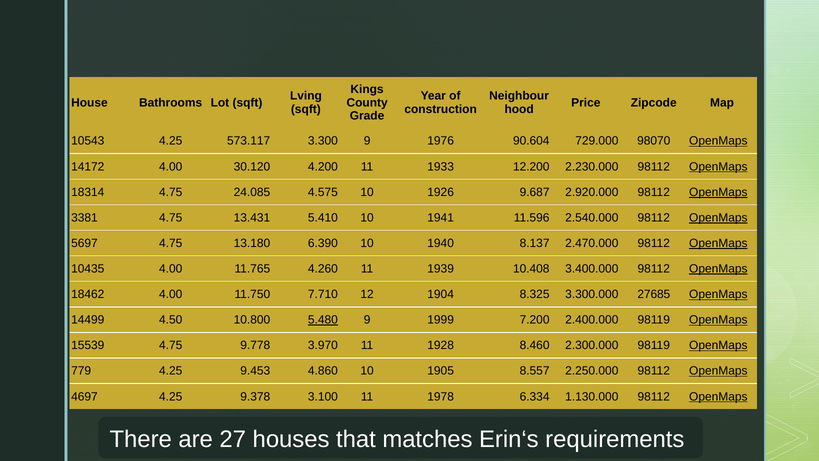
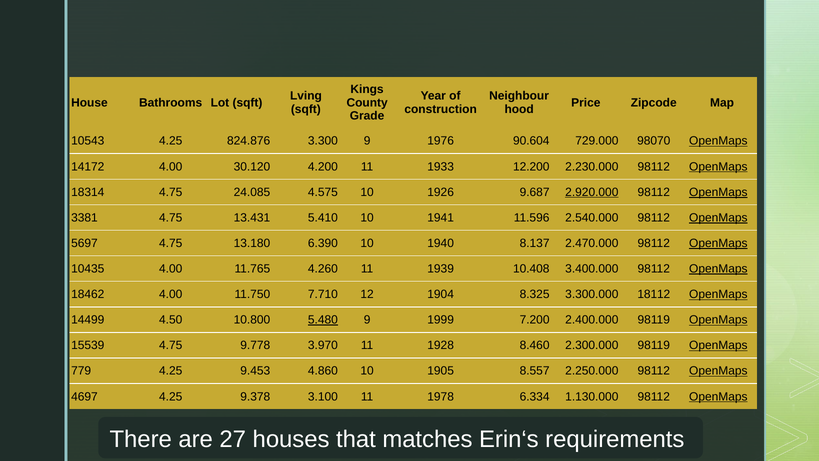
573.117: 573.117 -> 824.876
2.920.000 underline: none -> present
27685: 27685 -> 18112
